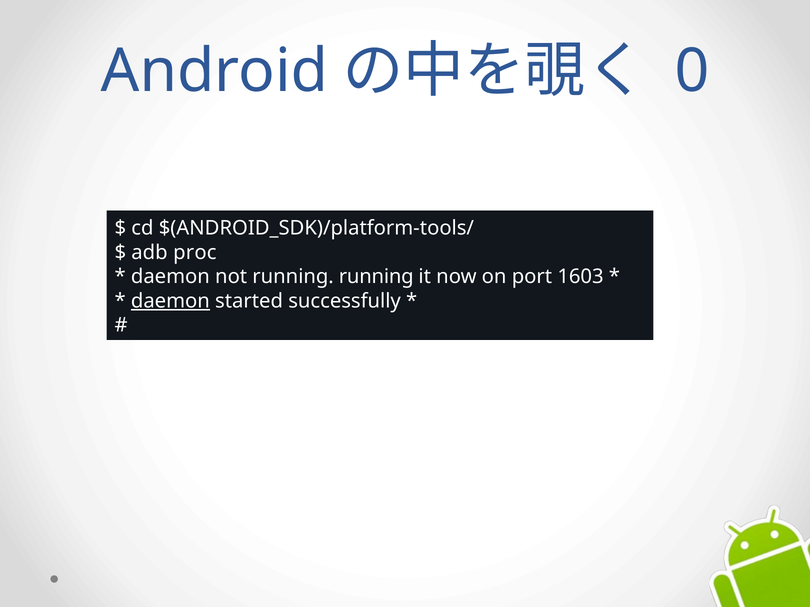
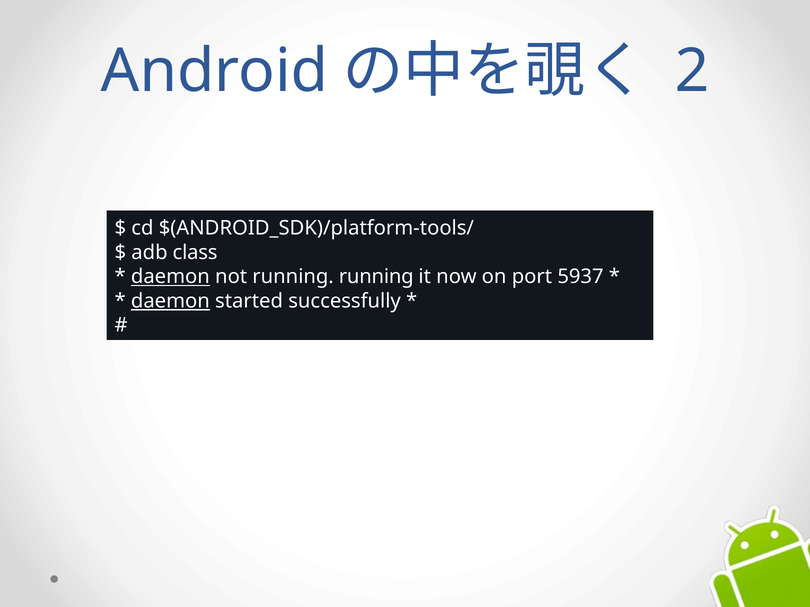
0: 0 -> 2
proc: proc -> class
daemon at (170, 277) underline: none -> present
1603: 1603 -> 5937
